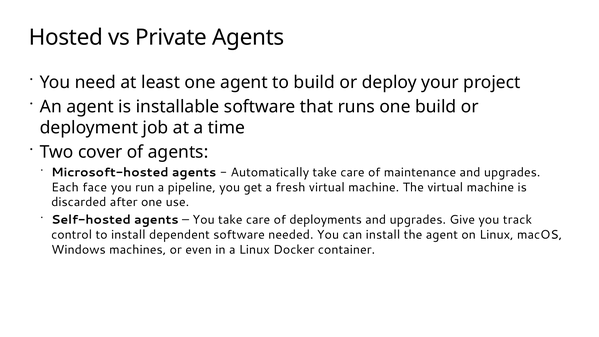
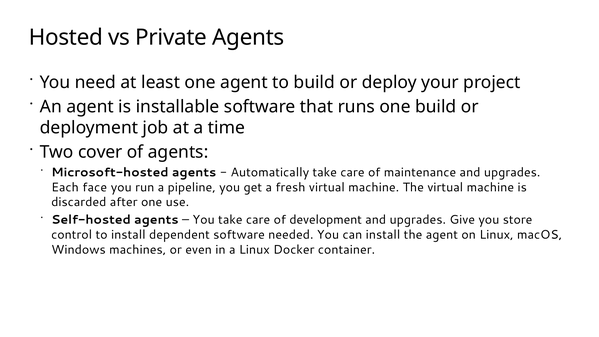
deployments: deployments -> development
track: track -> store
